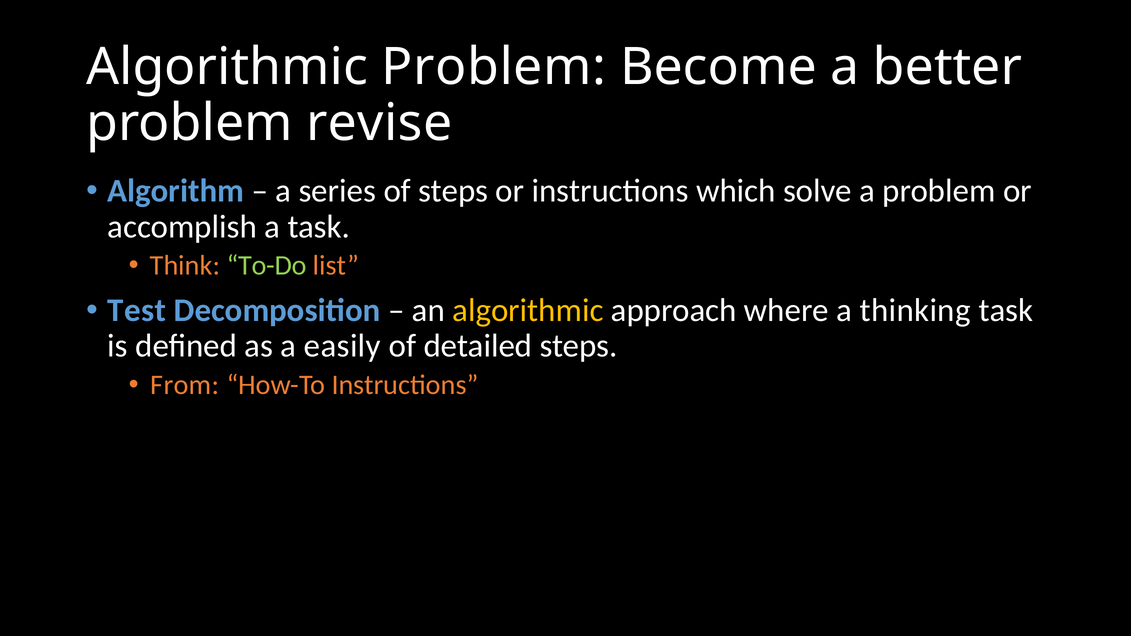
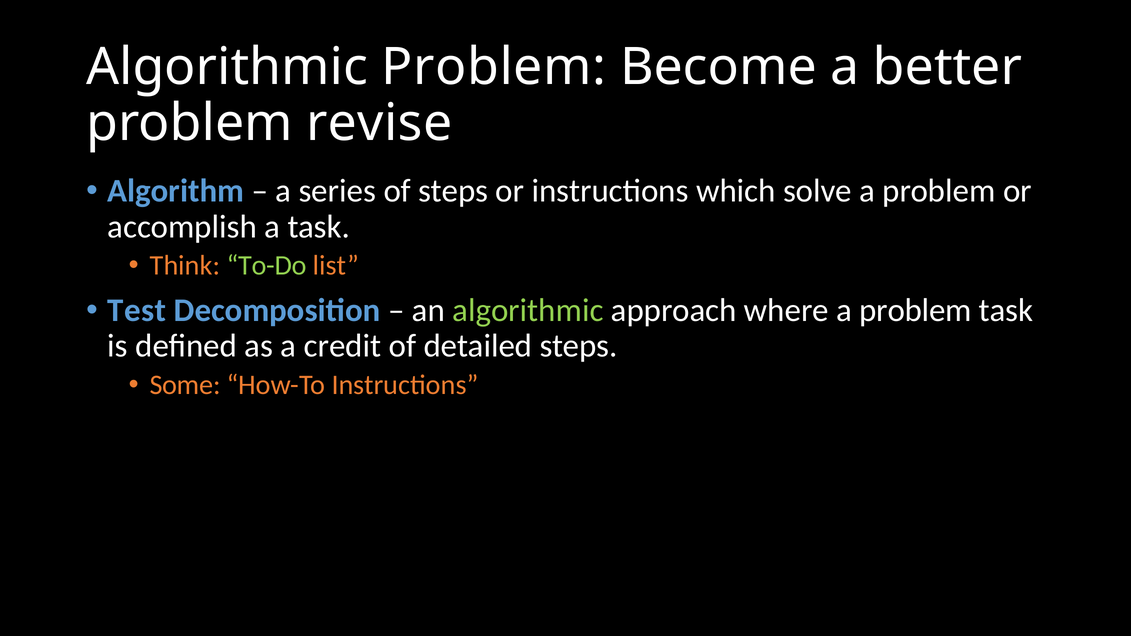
algorithmic at (528, 310) colour: yellow -> light green
where a thinking: thinking -> problem
easily: easily -> credit
From: From -> Some
